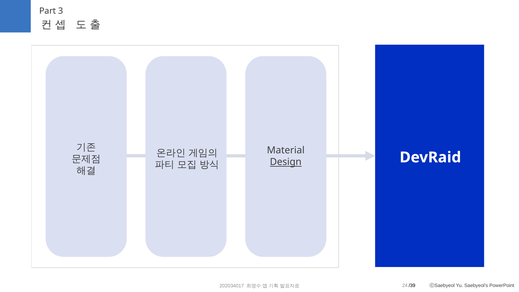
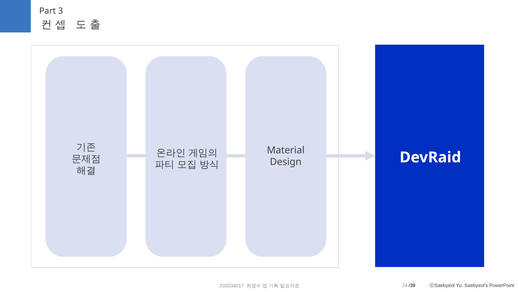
Design underline: present -> none
